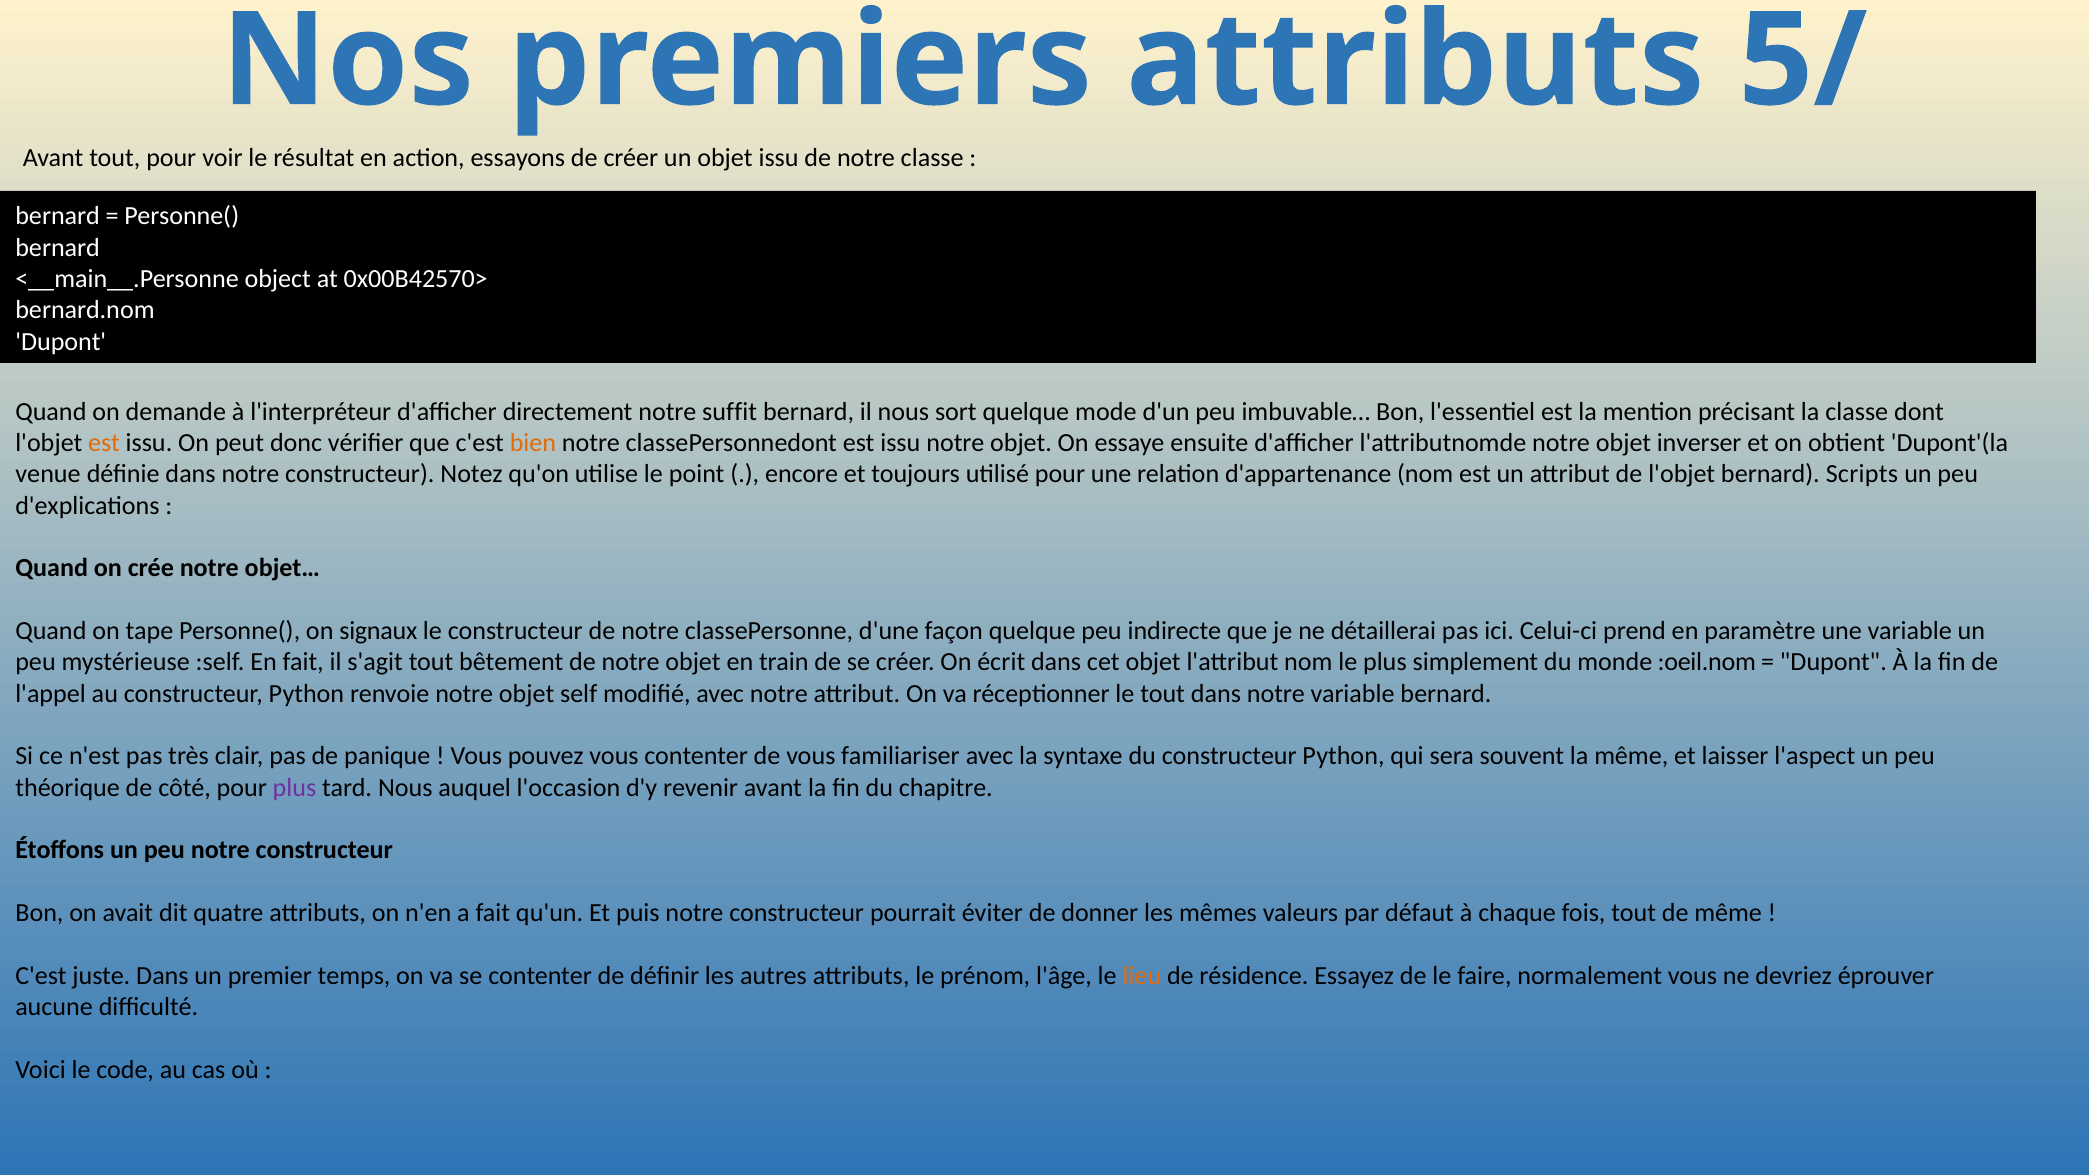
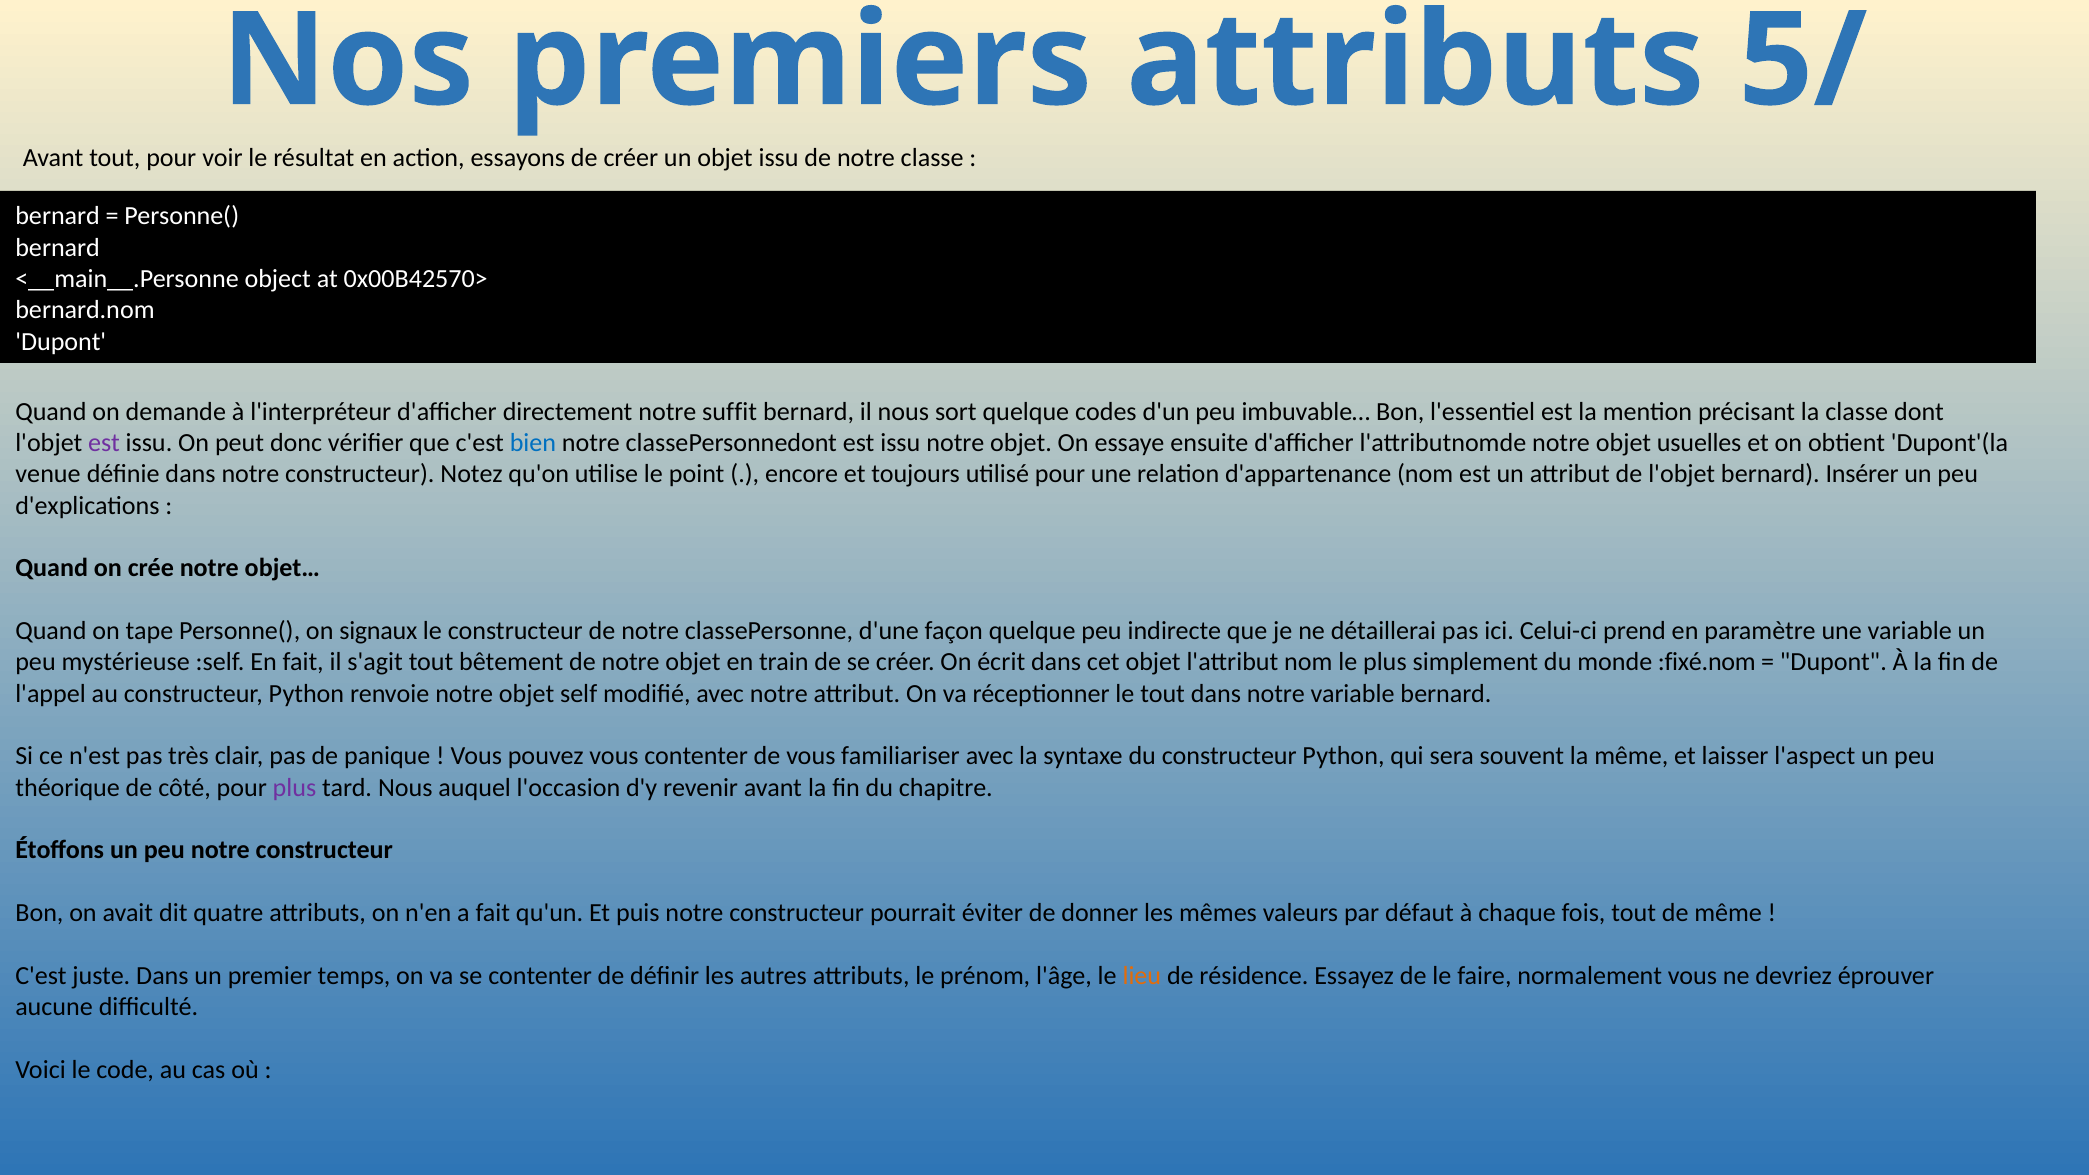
mode: mode -> codes
est at (104, 443) colour: orange -> purple
bien colour: orange -> blue
inverser: inverser -> usuelles
Scripts: Scripts -> Insérer
:oeil.nom: :oeil.nom -> :fixé.nom
